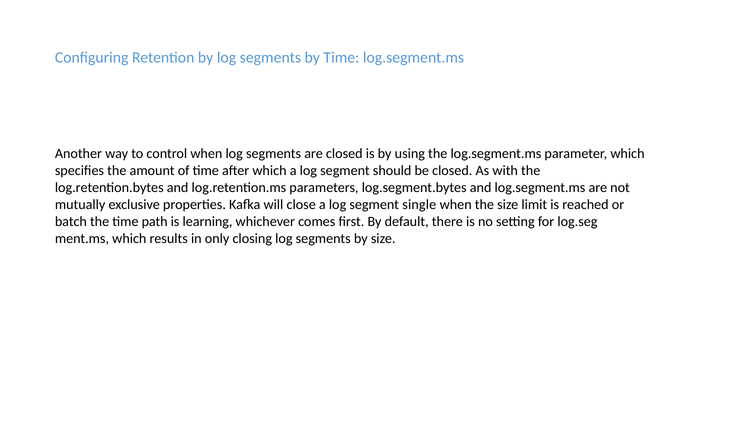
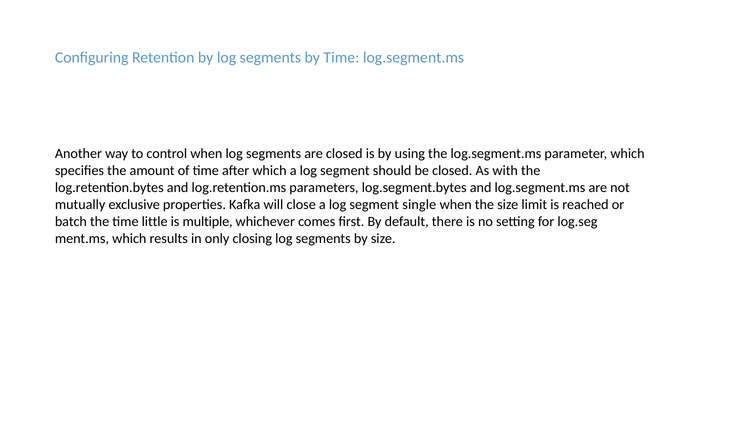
path: path -> little
learning: learning -> multiple
